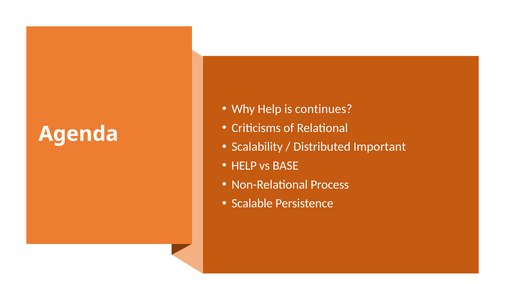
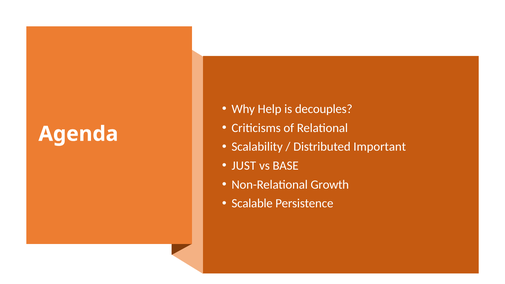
continues: continues -> decouples
HELP at (244, 166): HELP -> JUST
Process: Process -> Growth
